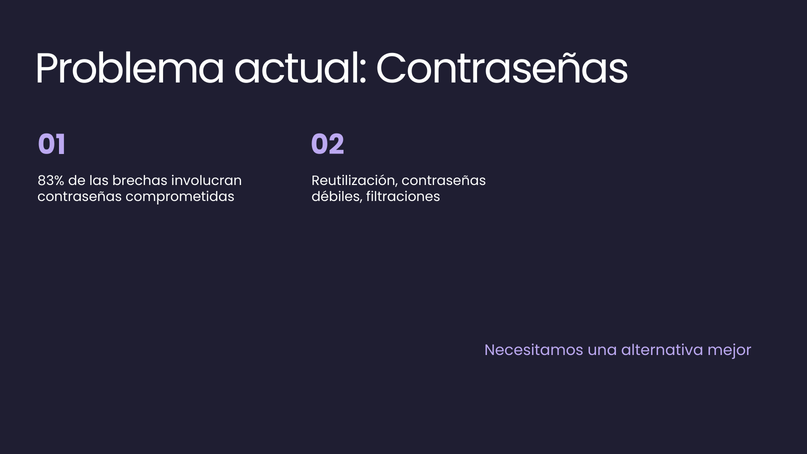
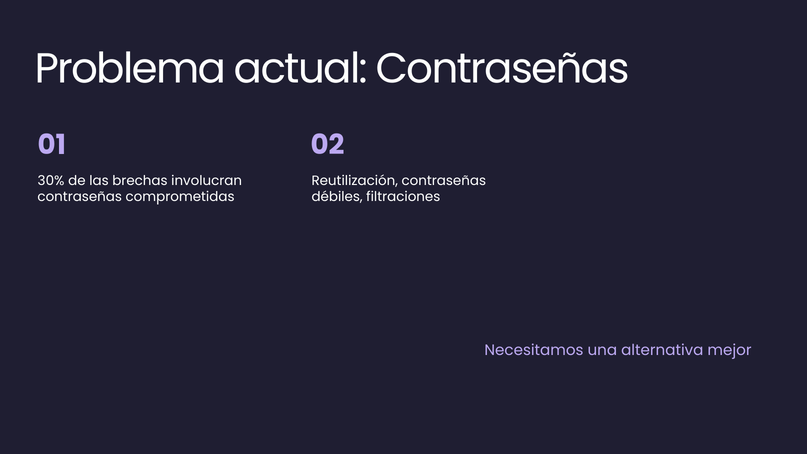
83%: 83% -> 30%
